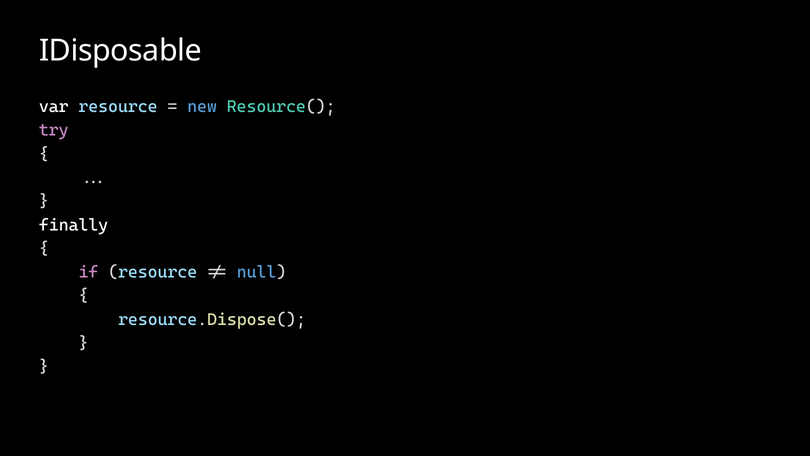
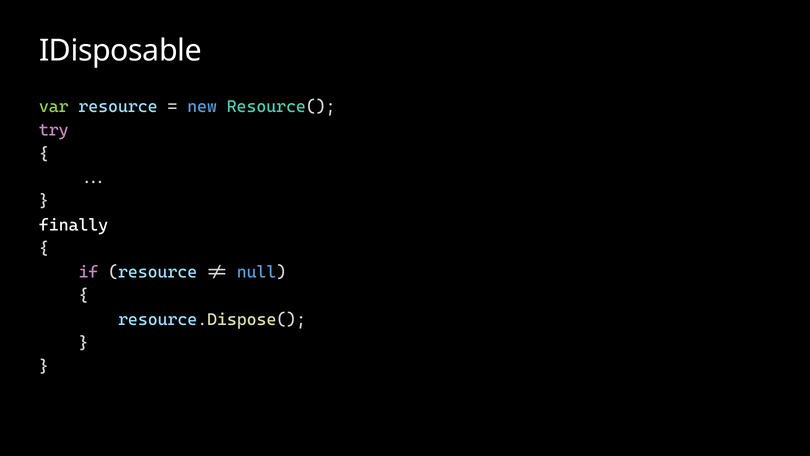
var colour: white -> light green
